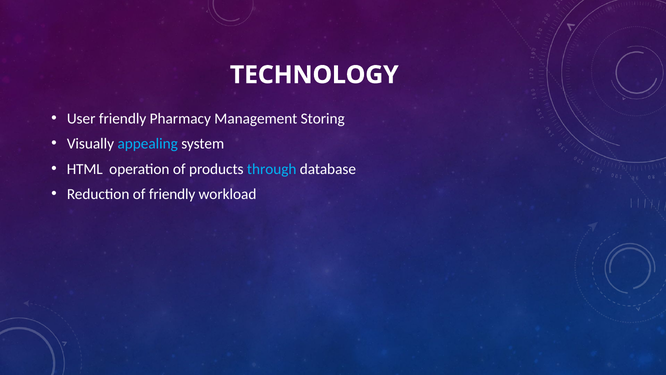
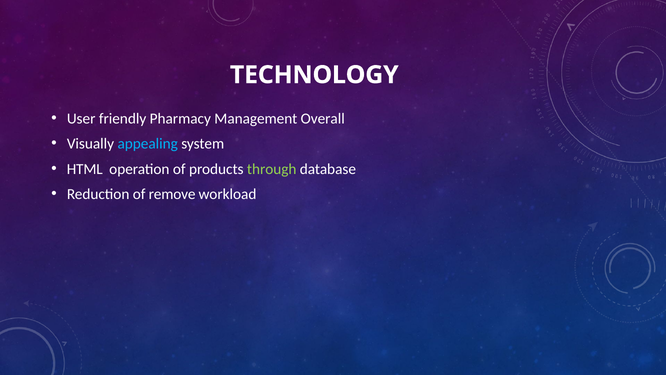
Storing: Storing -> Overall
through colour: light blue -> light green
of friendly: friendly -> remove
